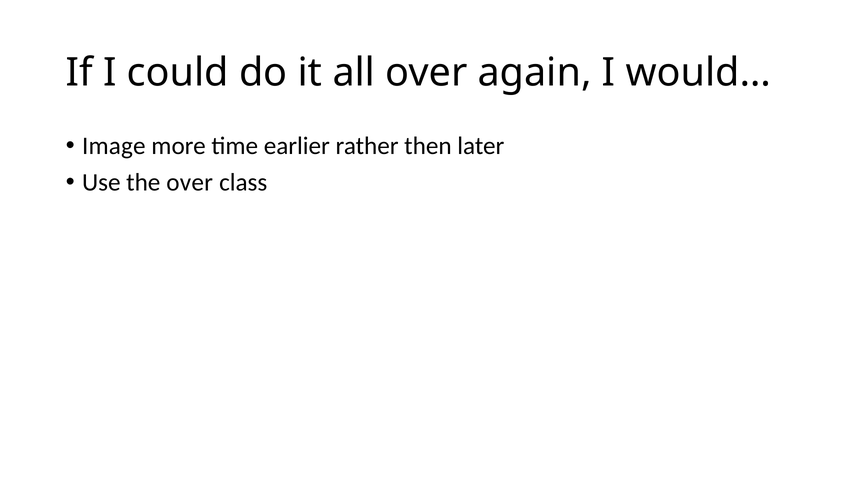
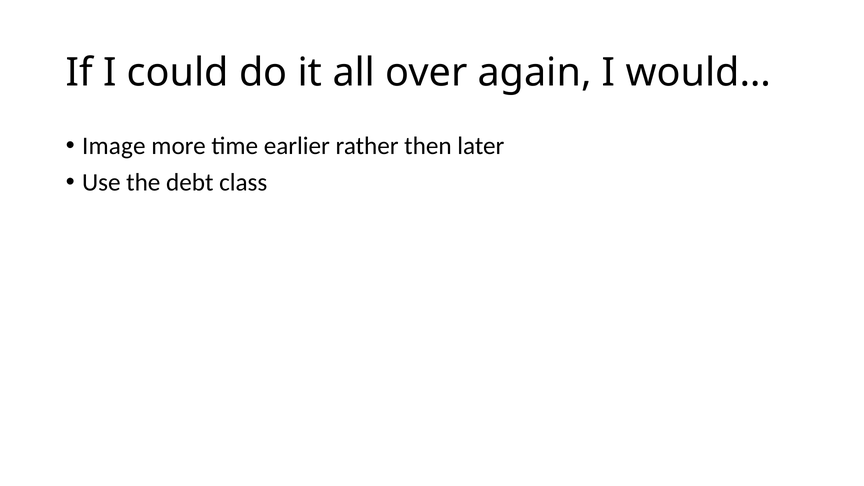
the over: over -> debt
